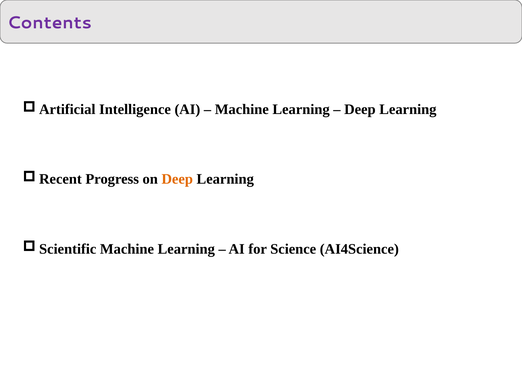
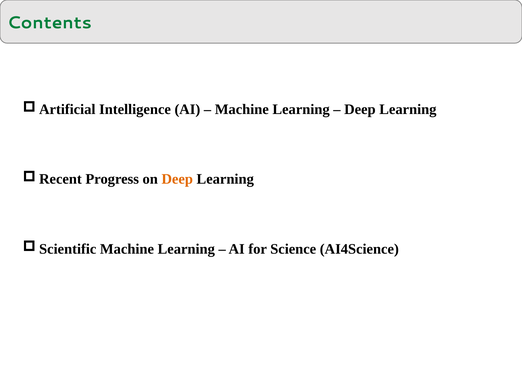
Contents colour: purple -> green
